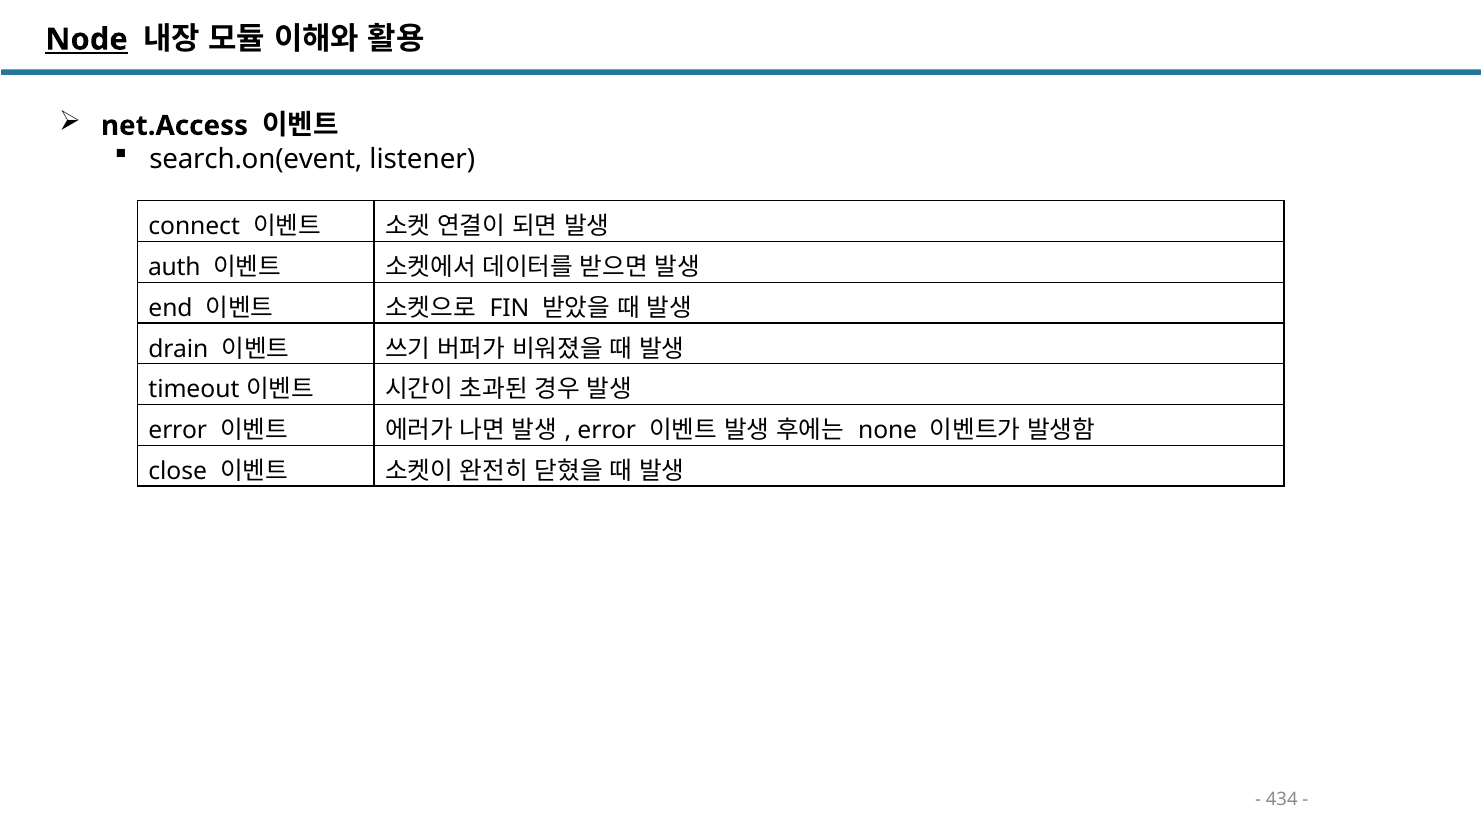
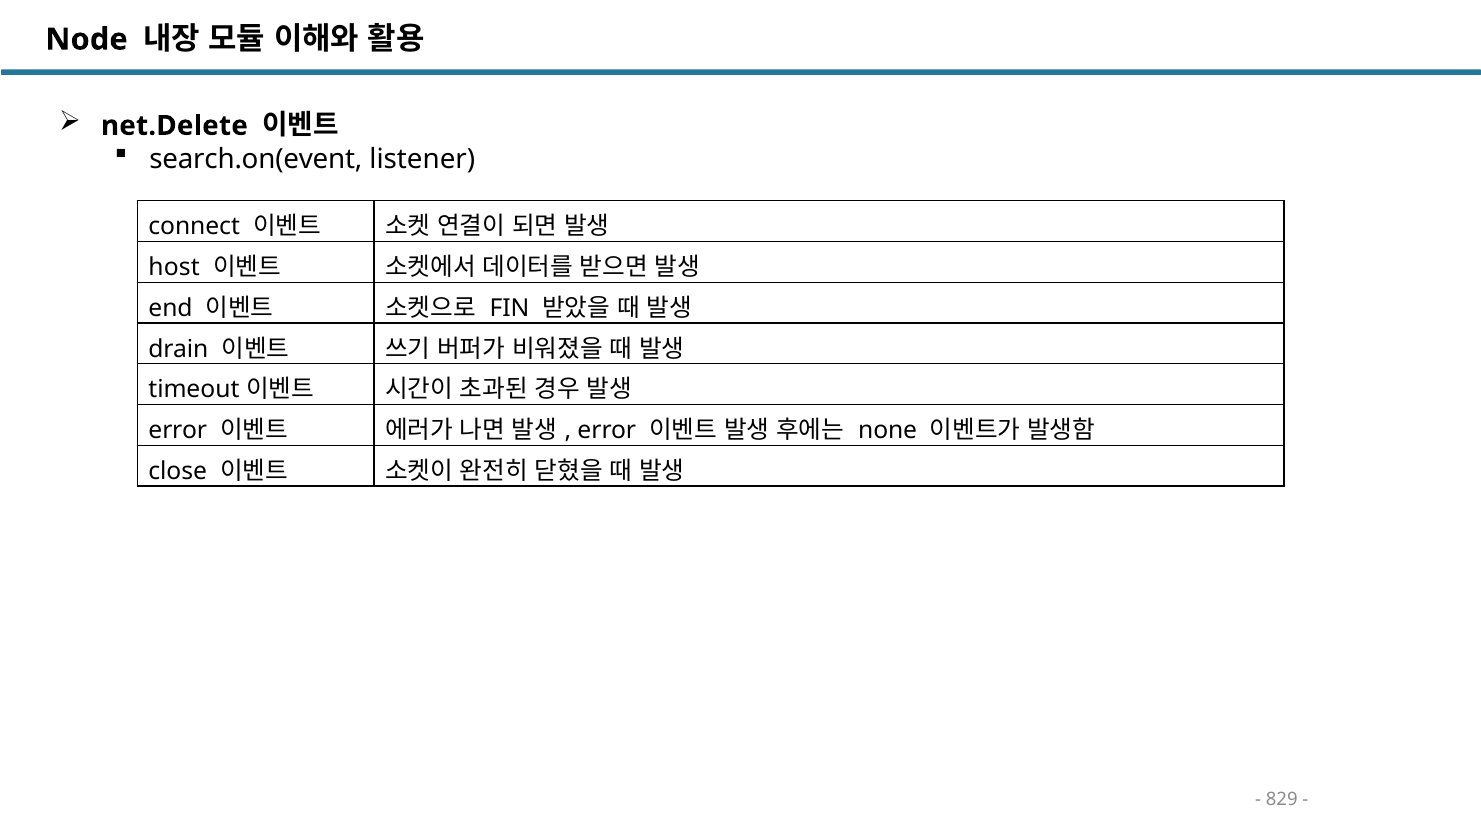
Node underline: present -> none
net.Access: net.Access -> net.Delete
auth: auth -> host
434: 434 -> 829
